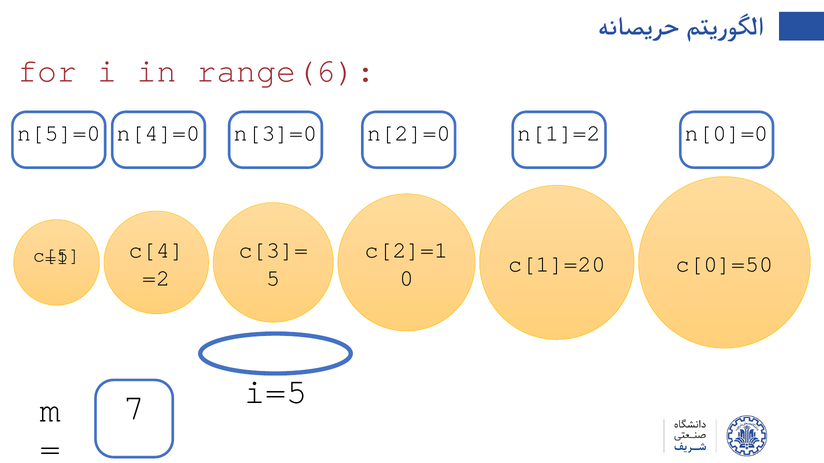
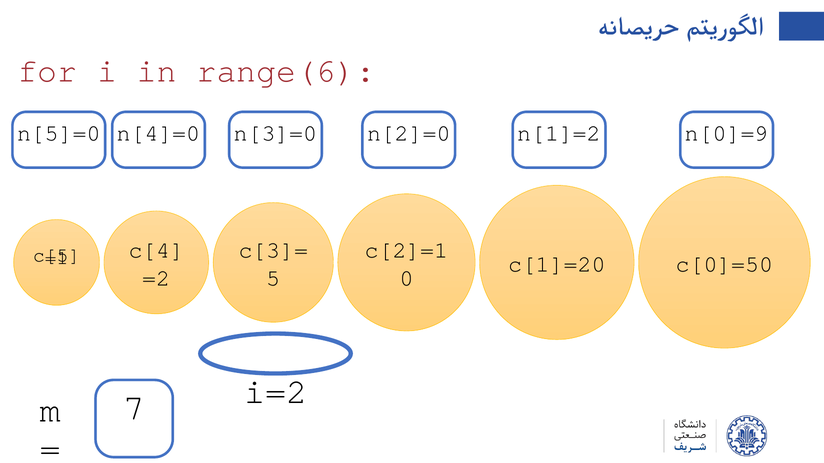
n[0]=0: n[0]=0 -> n[0]=9
i=5: i=5 -> i=2
